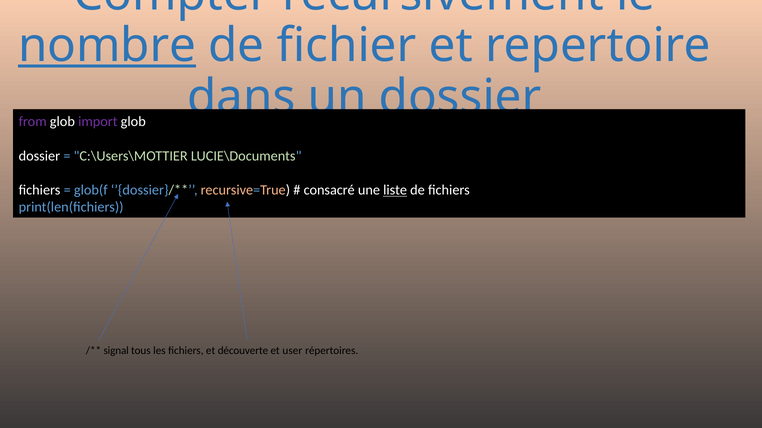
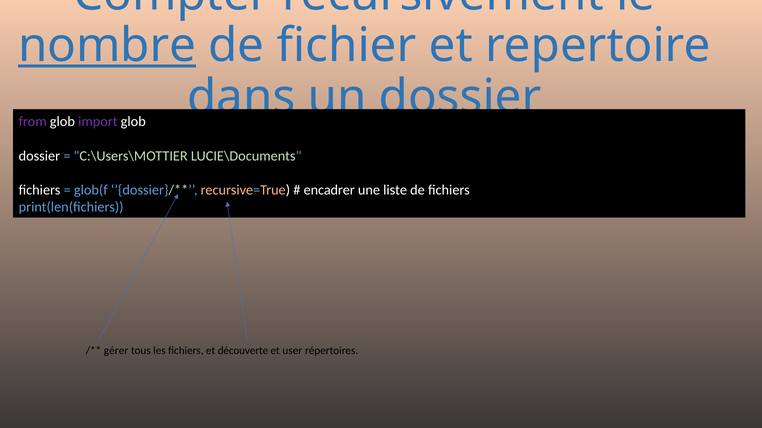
consacré: consacré -> encadrer
liste underline: present -> none
signal: signal -> gérer
